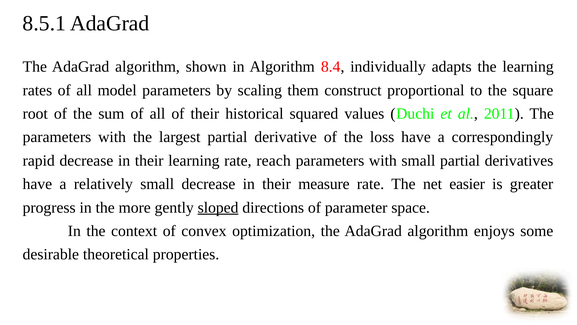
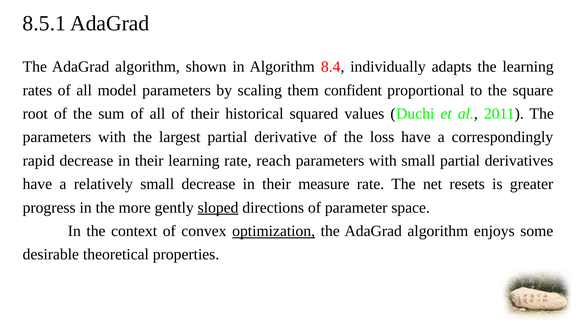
construct: construct -> confident
easier: easier -> resets
optimization underline: none -> present
